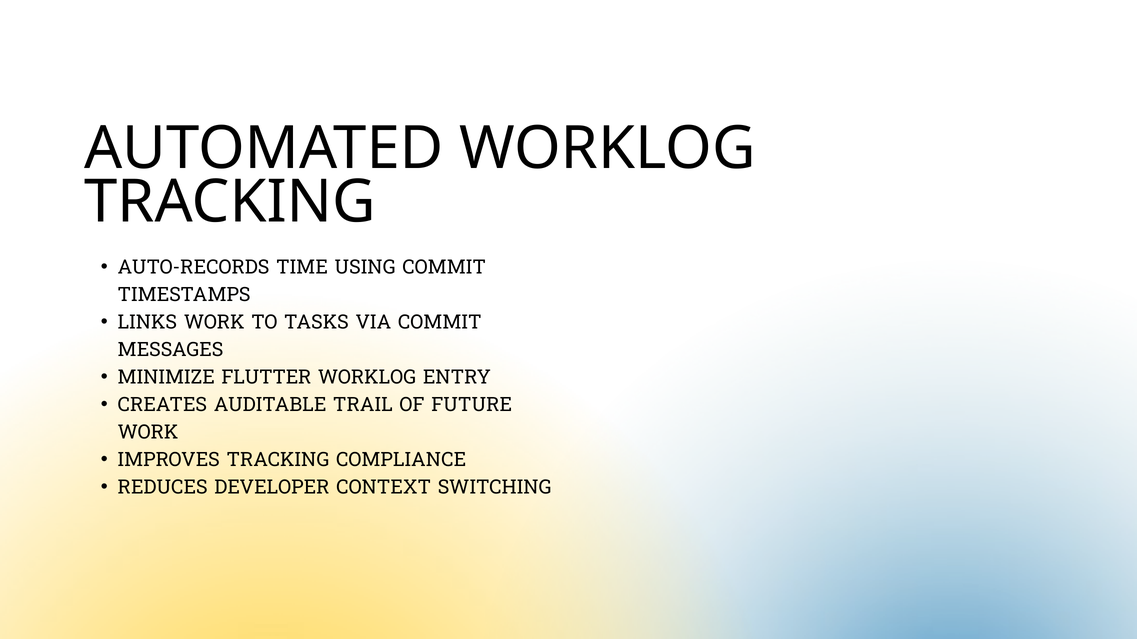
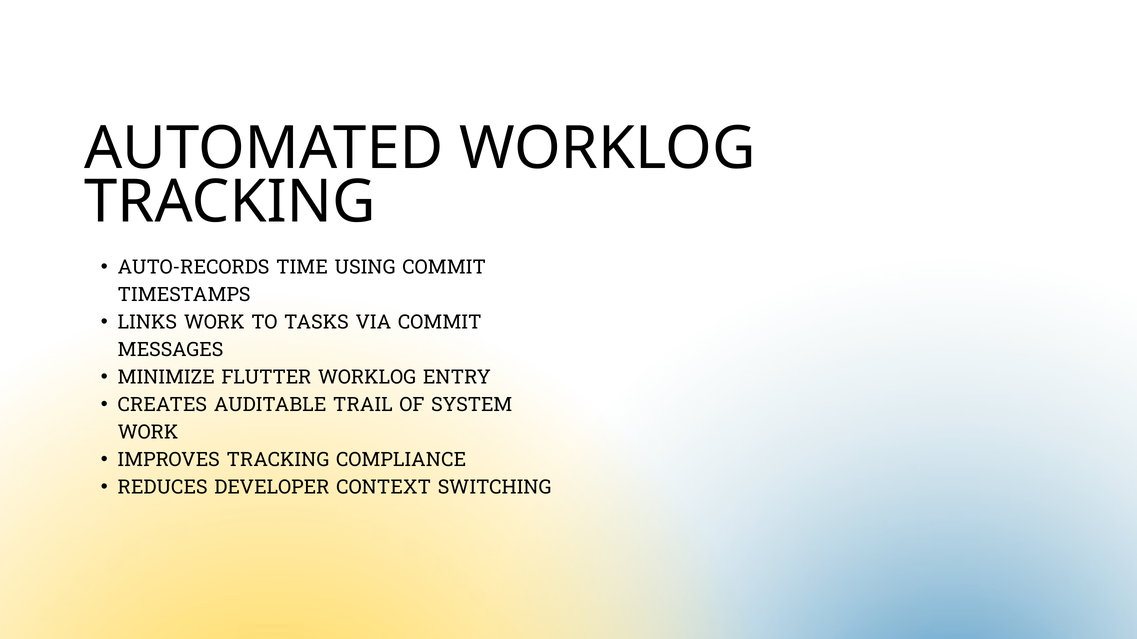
FUTURE: FUTURE -> SYSTEM
